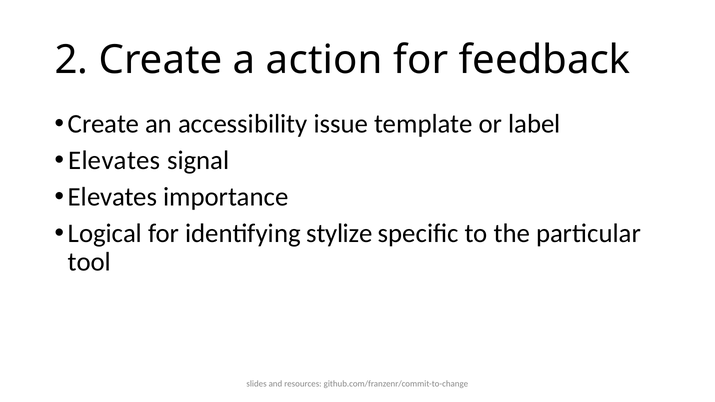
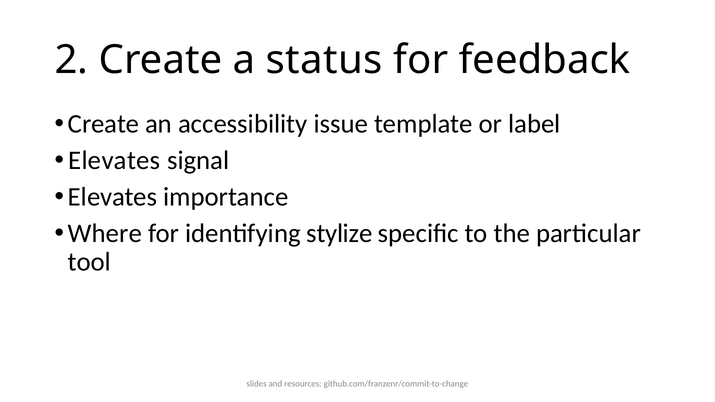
action: action -> status
Logical: Logical -> Where
